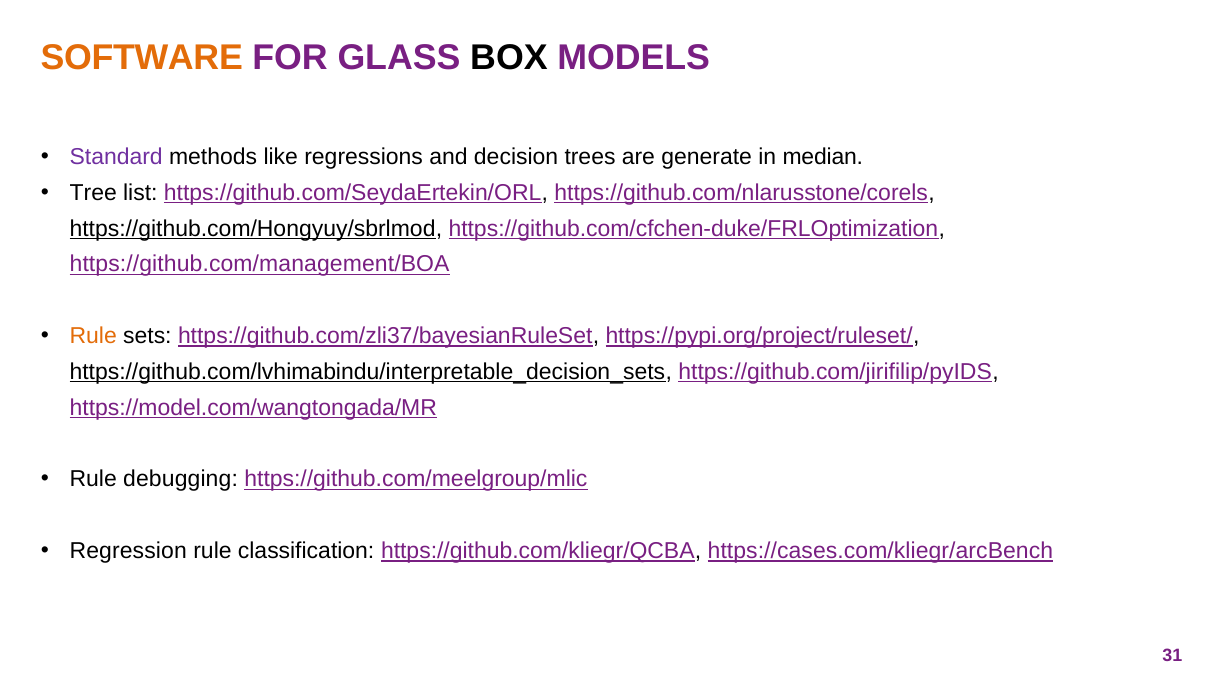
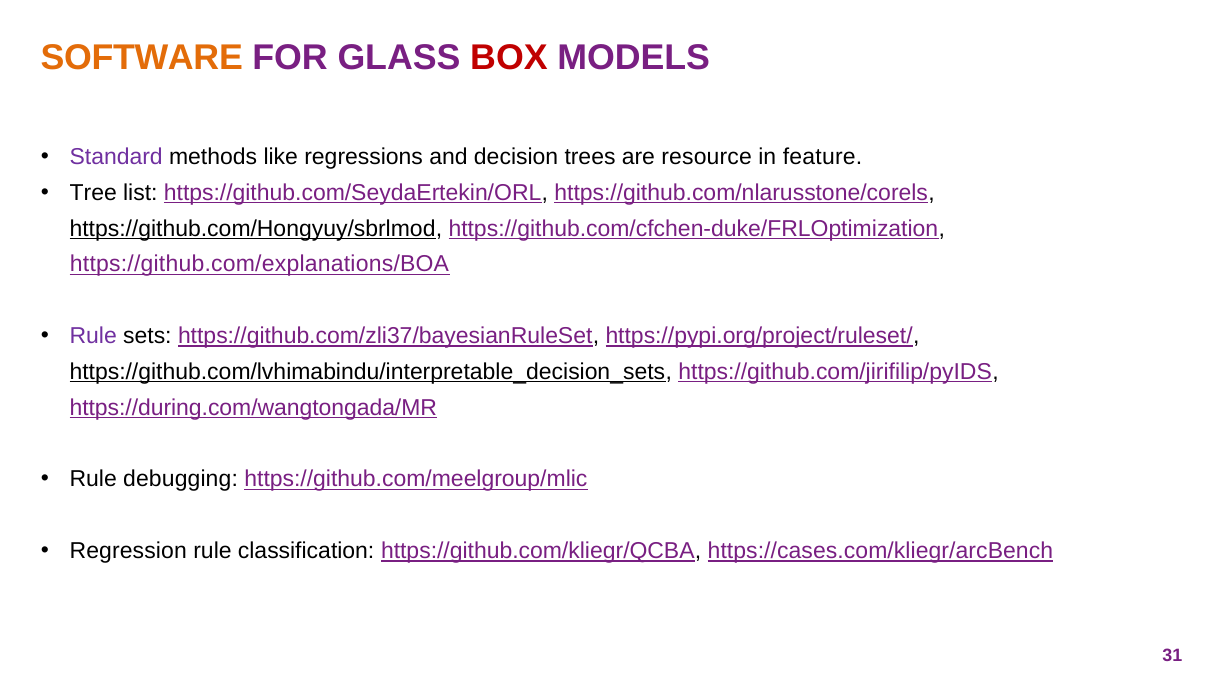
BOX colour: black -> red
generate: generate -> resource
median: median -> feature
https://github.com/management/BOA: https://github.com/management/BOA -> https://github.com/explanations/BOA
Rule at (93, 336) colour: orange -> purple
https://model.com/wangtongada/MR: https://model.com/wangtongada/MR -> https://during.com/wangtongada/MR
